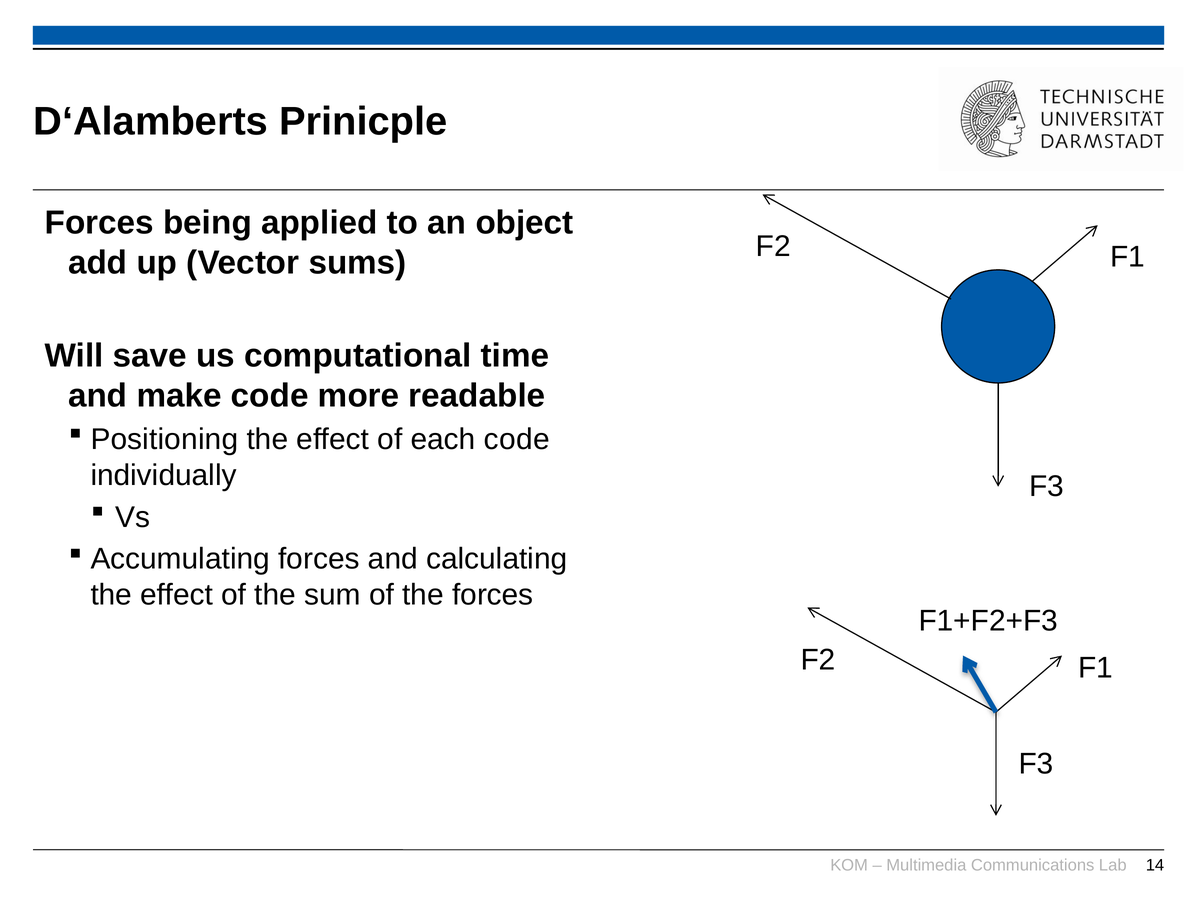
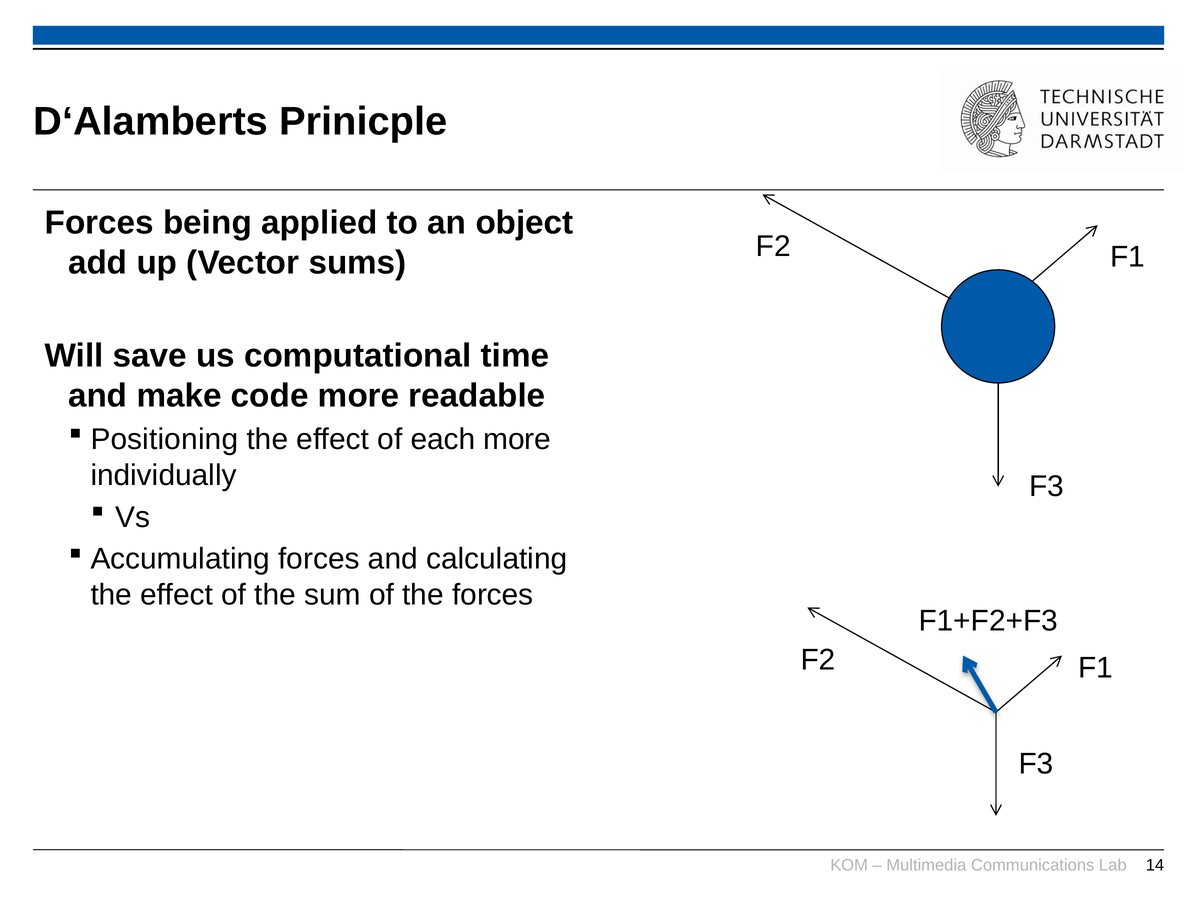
each code: code -> more
